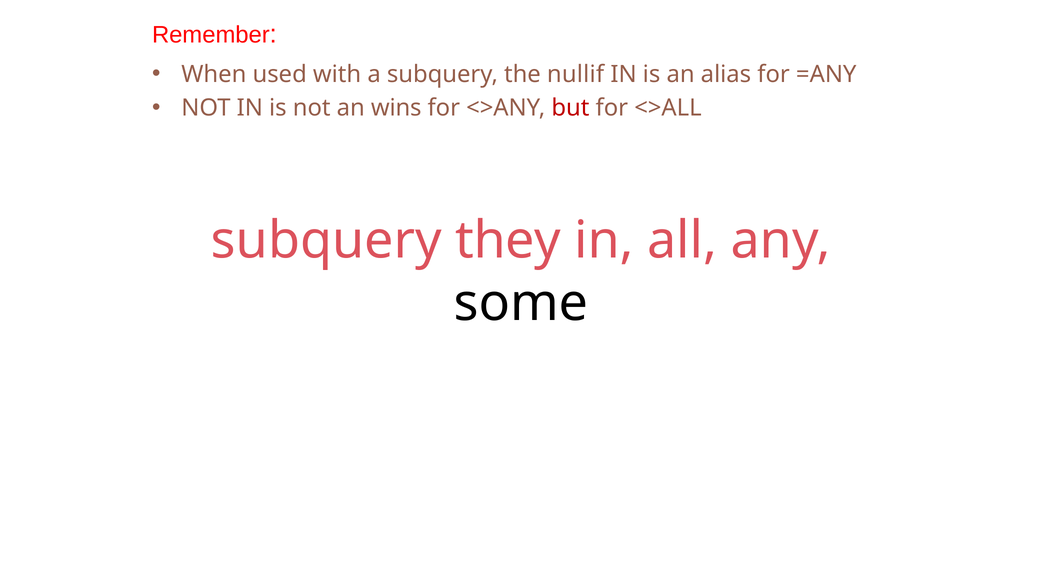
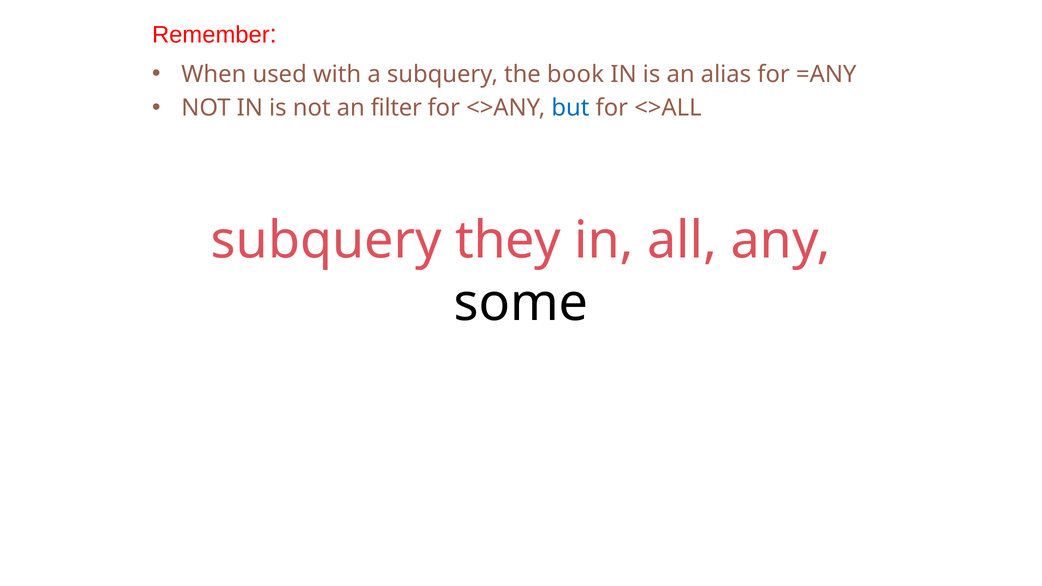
nullif: nullif -> book
wins: wins -> filter
but colour: red -> blue
